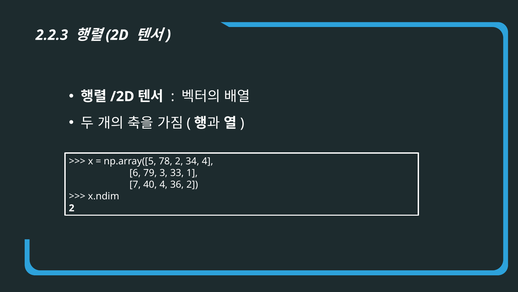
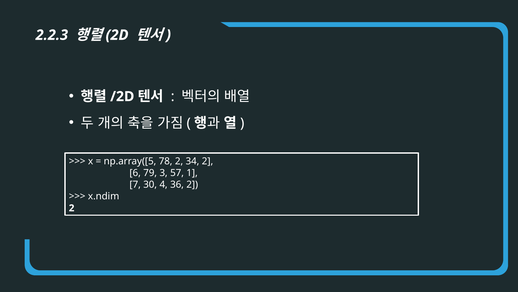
34 4: 4 -> 2
33: 33 -> 57
40: 40 -> 30
